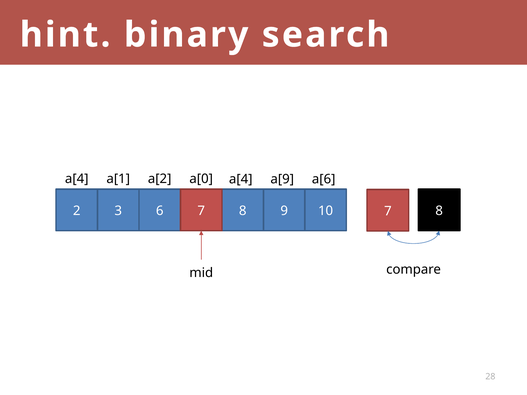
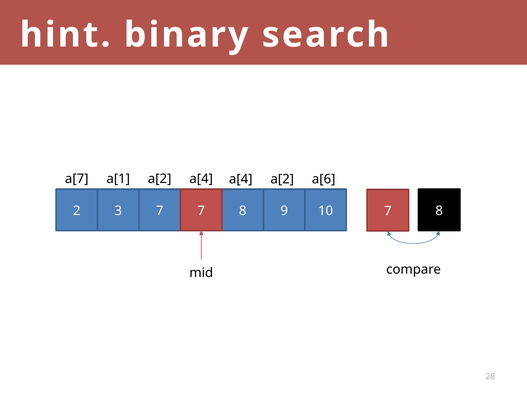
a[4 at (77, 179): a[4 -> a[7
a[2 a[0: a[0 -> a[4
a[4 a[9: a[9 -> a[2
3 6: 6 -> 7
